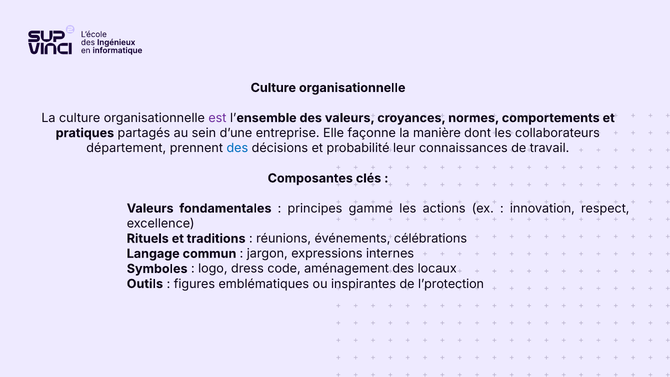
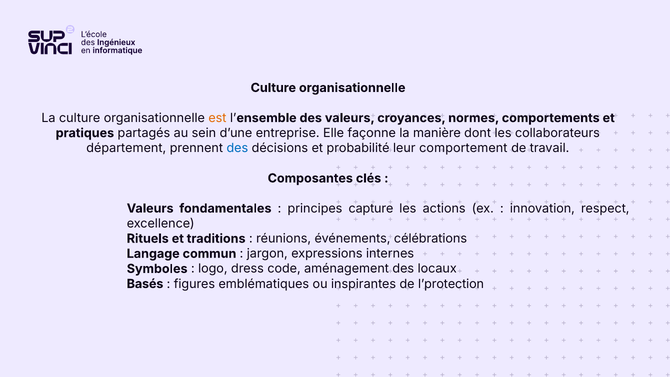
est colour: purple -> orange
connaissances: connaissances -> comportement
gamme: gamme -> capture
Outils: Outils -> Basés
